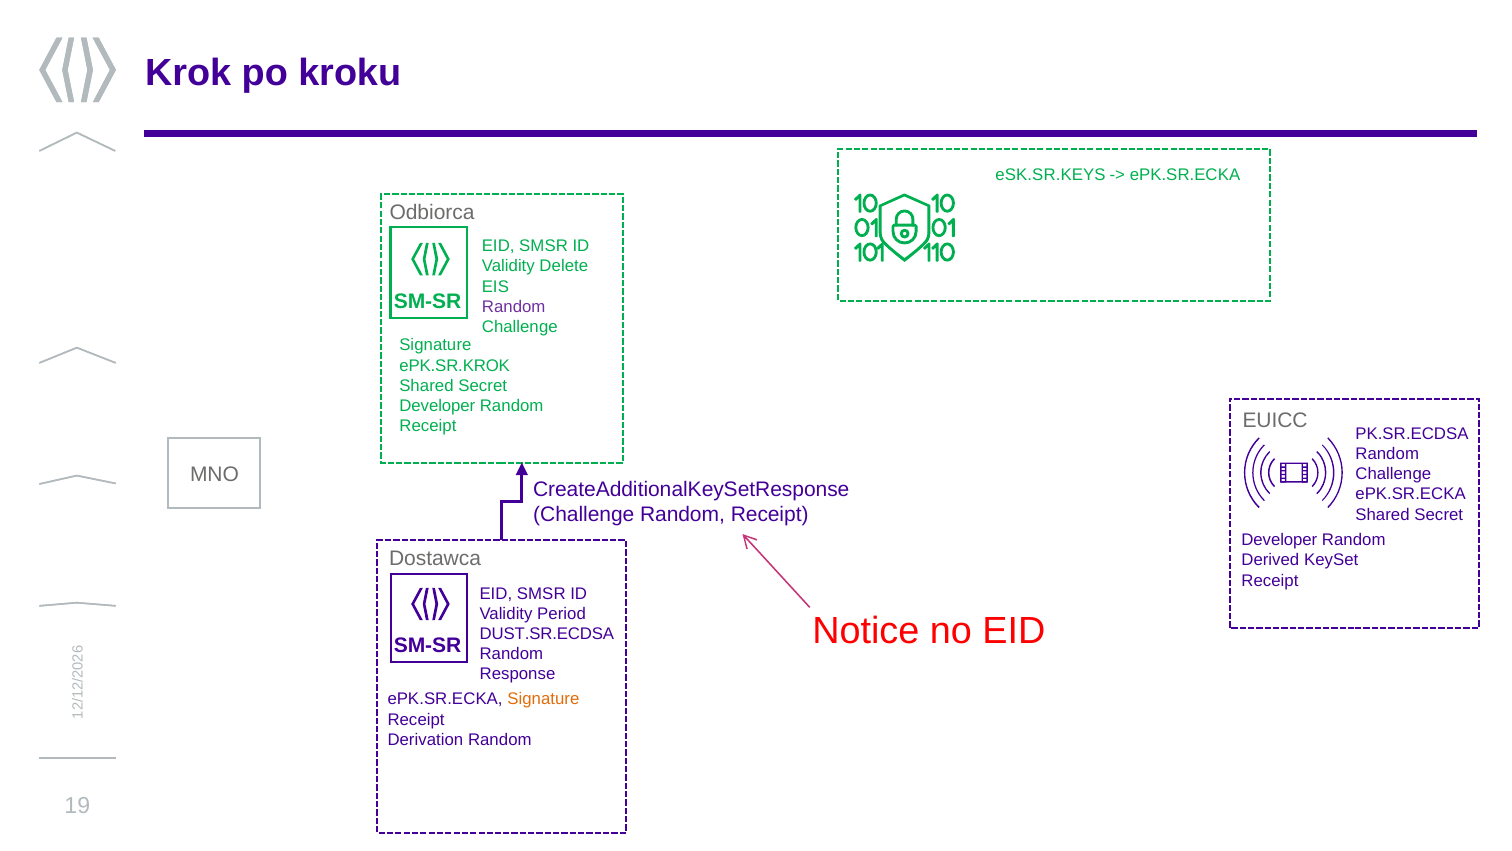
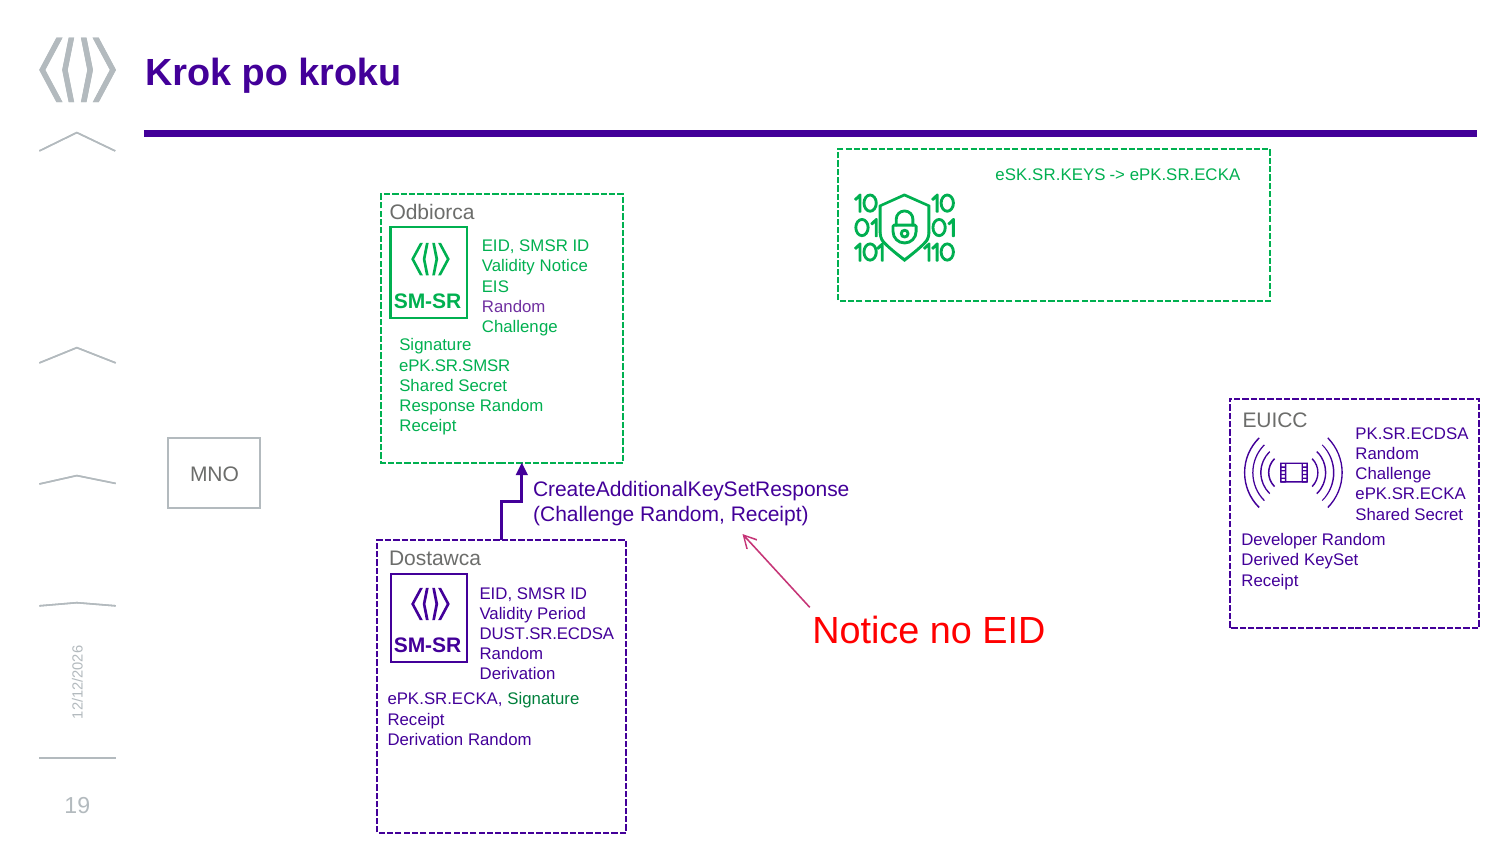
Validity Delete: Delete -> Notice
ePK.SR.KROK: ePK.SR.KROK -> ePK.SR.SMSR
Developer at (437, 406): Developer -> Response
Response at (517, 674): Response -> Derivation
Signature at (543, 699) colour: orange -> green
